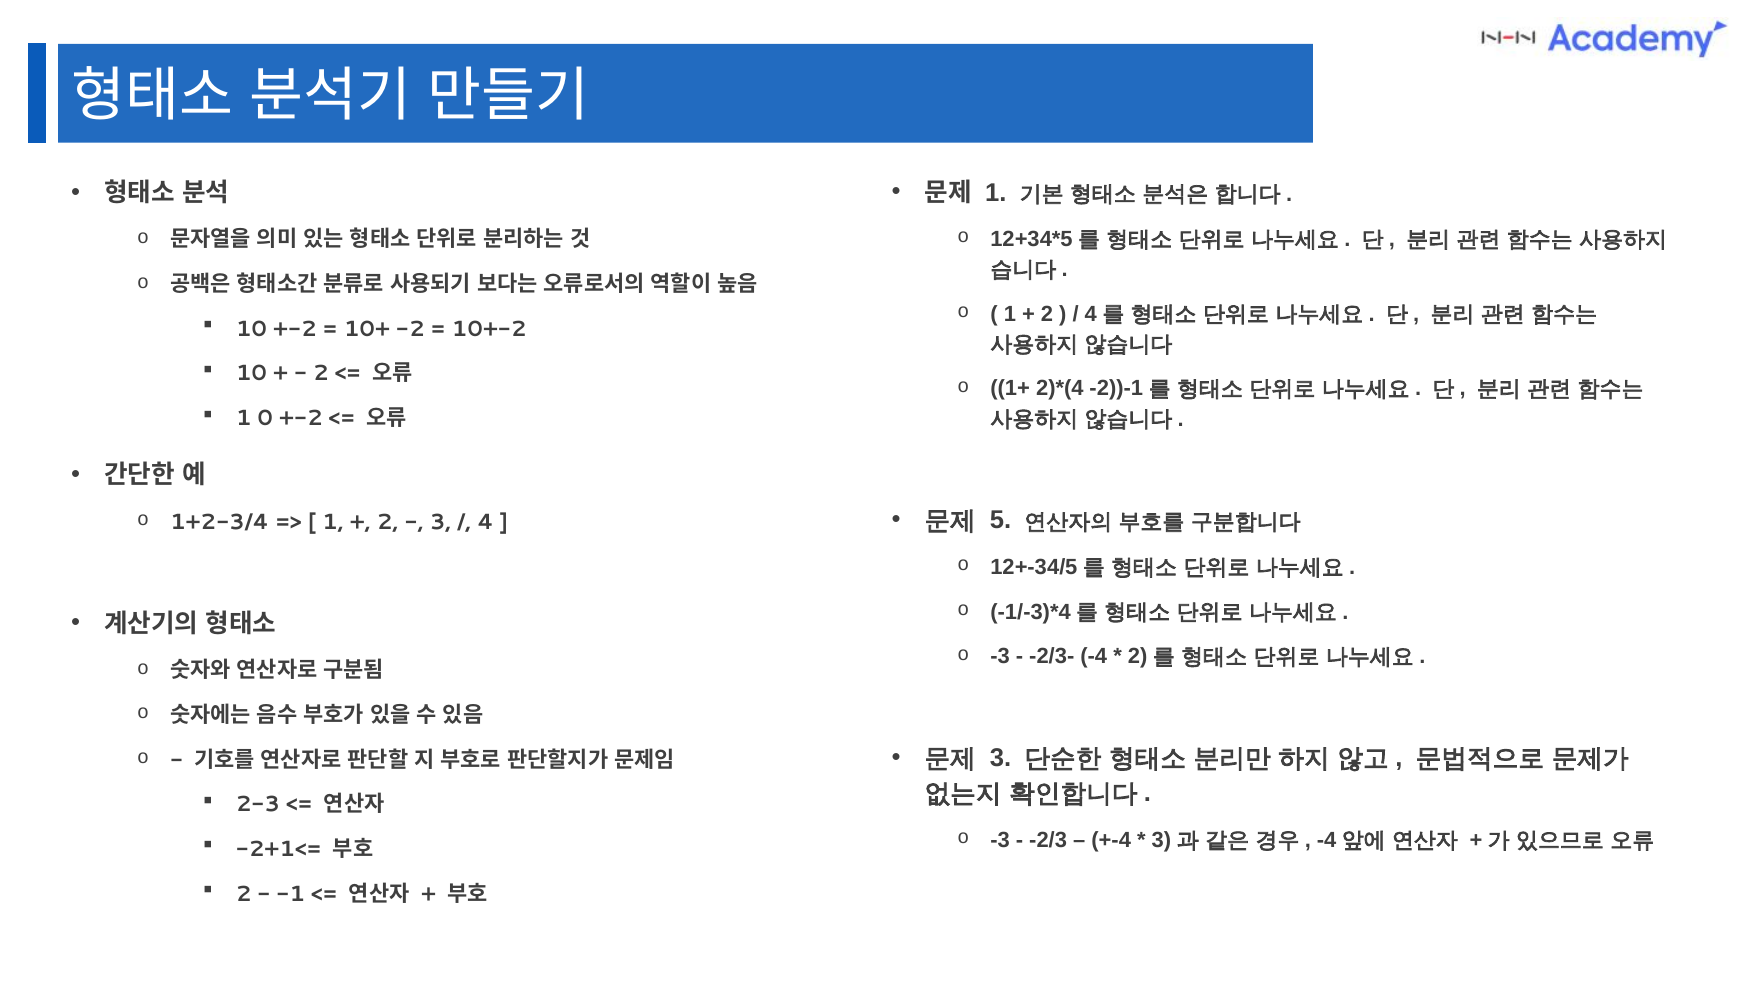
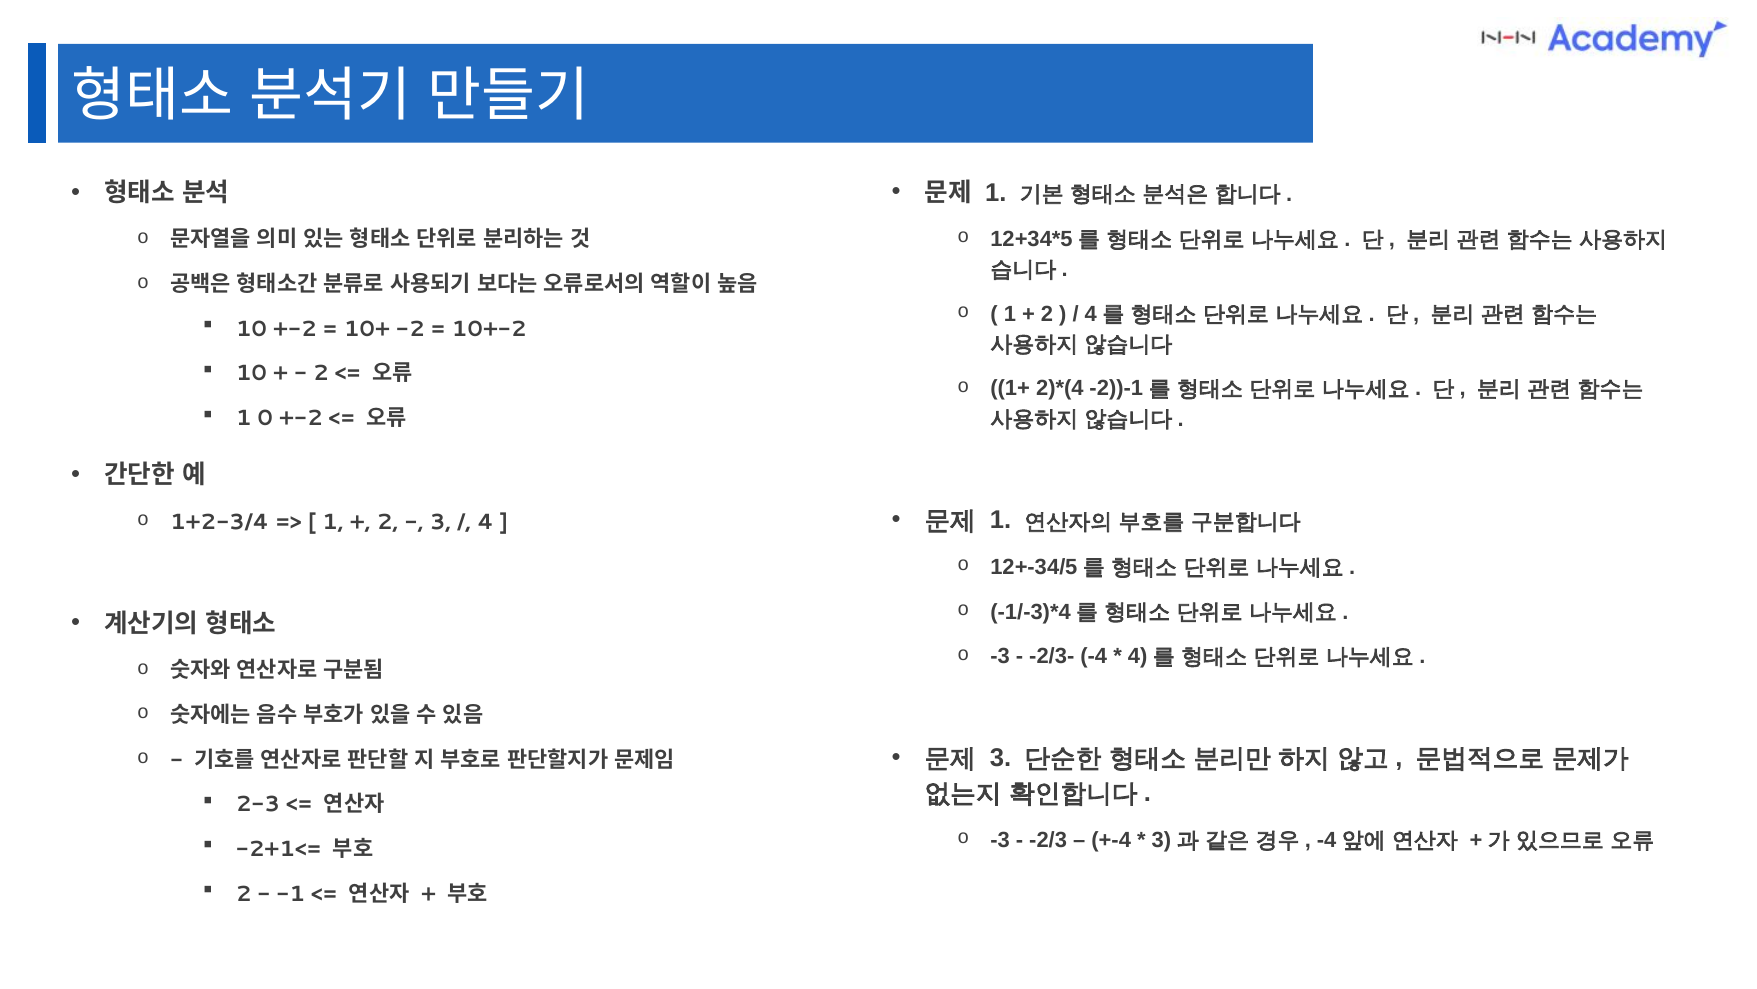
5 at (1000, 520): 5 -> 1
2 at (1138, 656): 2 -> 4
